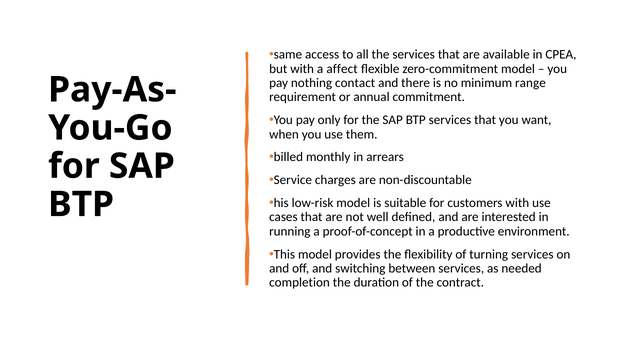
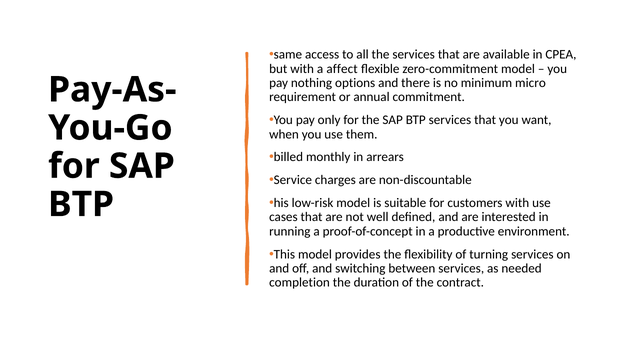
contact: contact -> options
range: range -> micro
